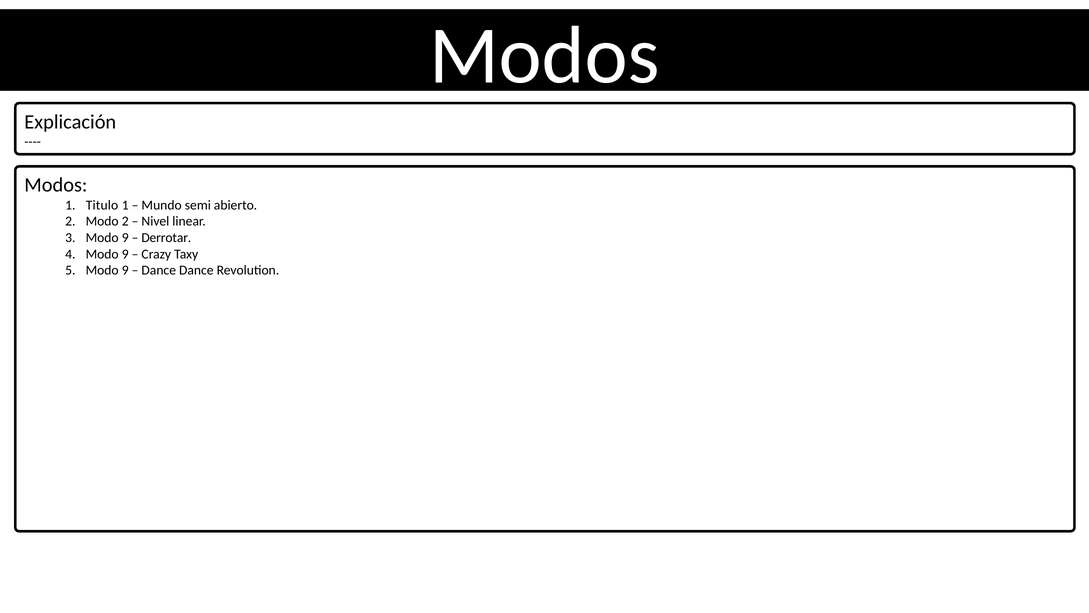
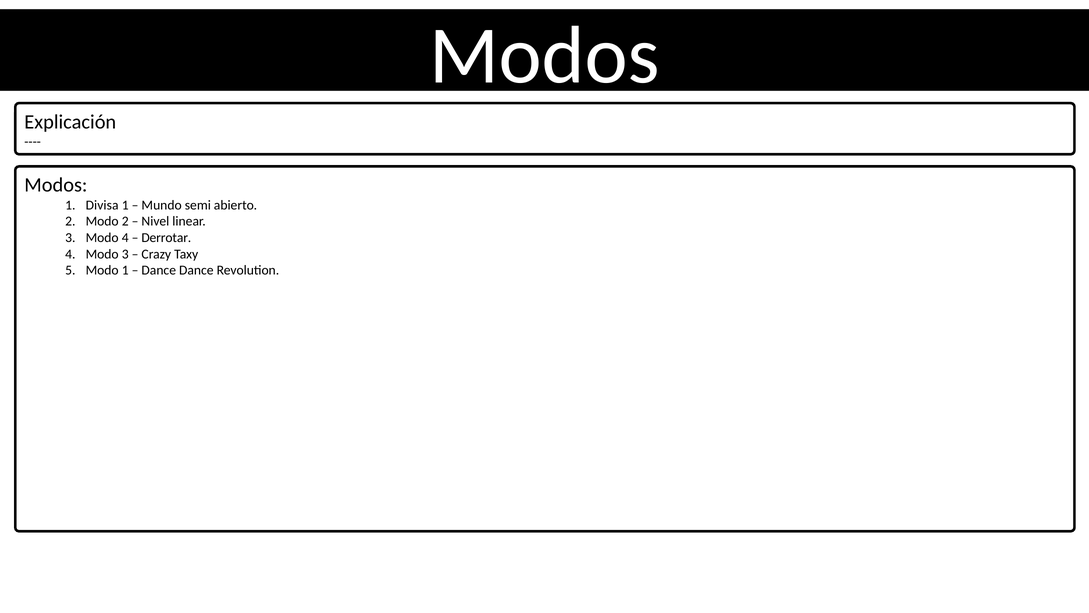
Titulo: Titulo -> Divisa
3 Modo 9: 9 -> 4
4 Modo 9: 9 -> 3
5 Modo 9: 9 -> 1
